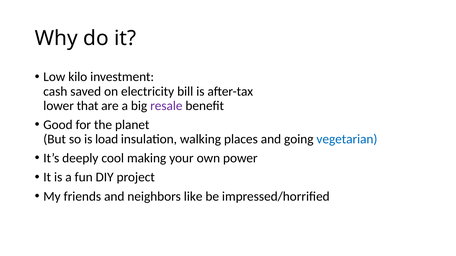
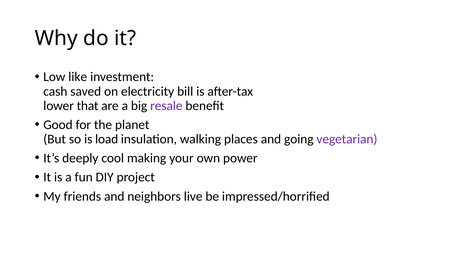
kilo: kilo -> like
vegetarian colour: blue -> purple
like: like -> live
